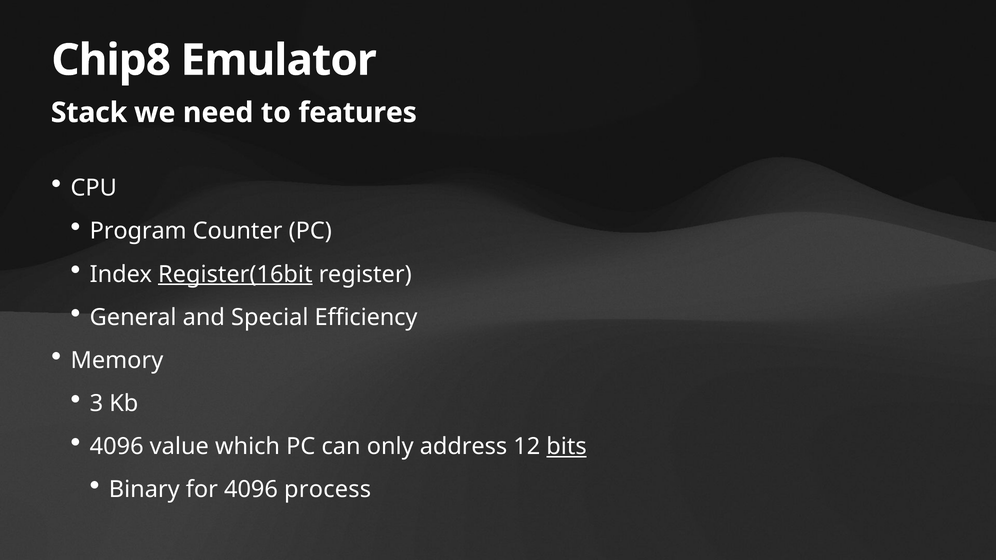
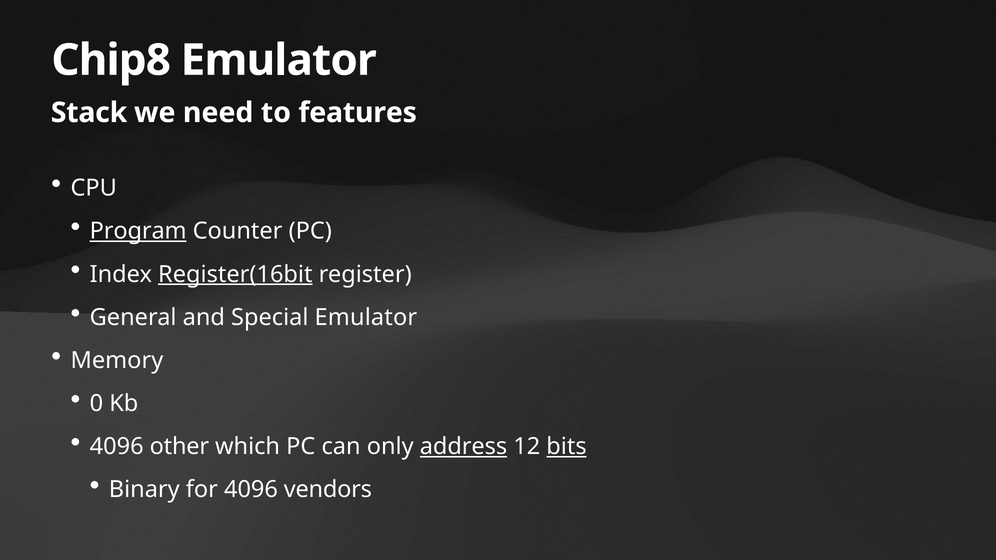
Program underline: none -> present
Special Efficiency: Efficiency -> Emulator
3: 3 -> 0
value: value -> other
address underline: none -> present
process: process -> vendors
